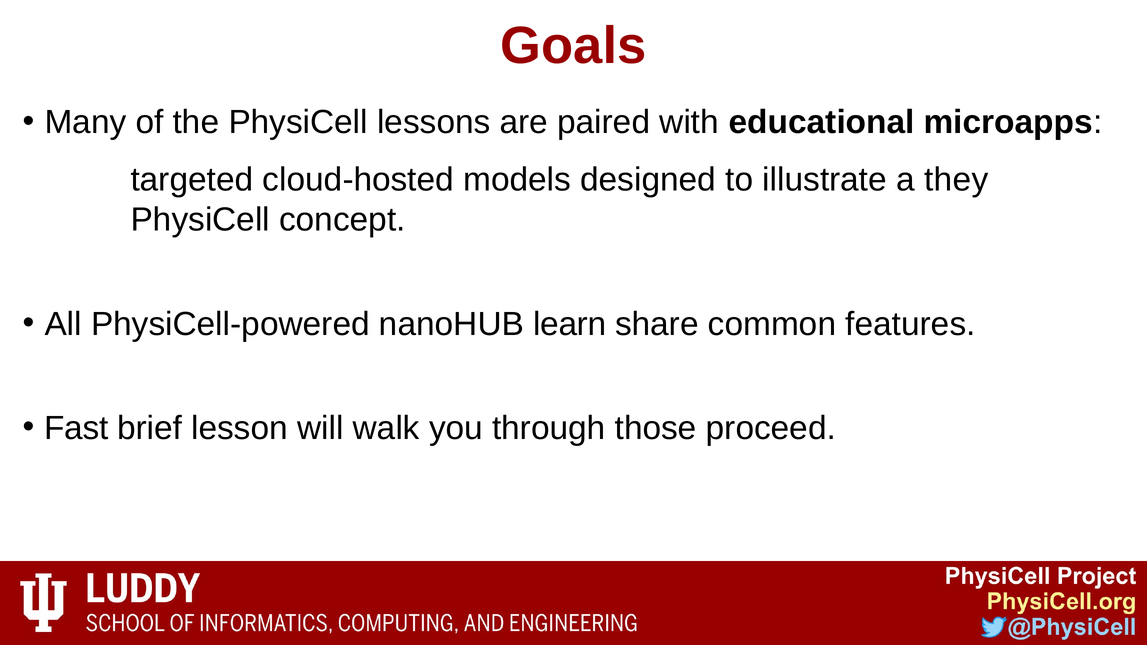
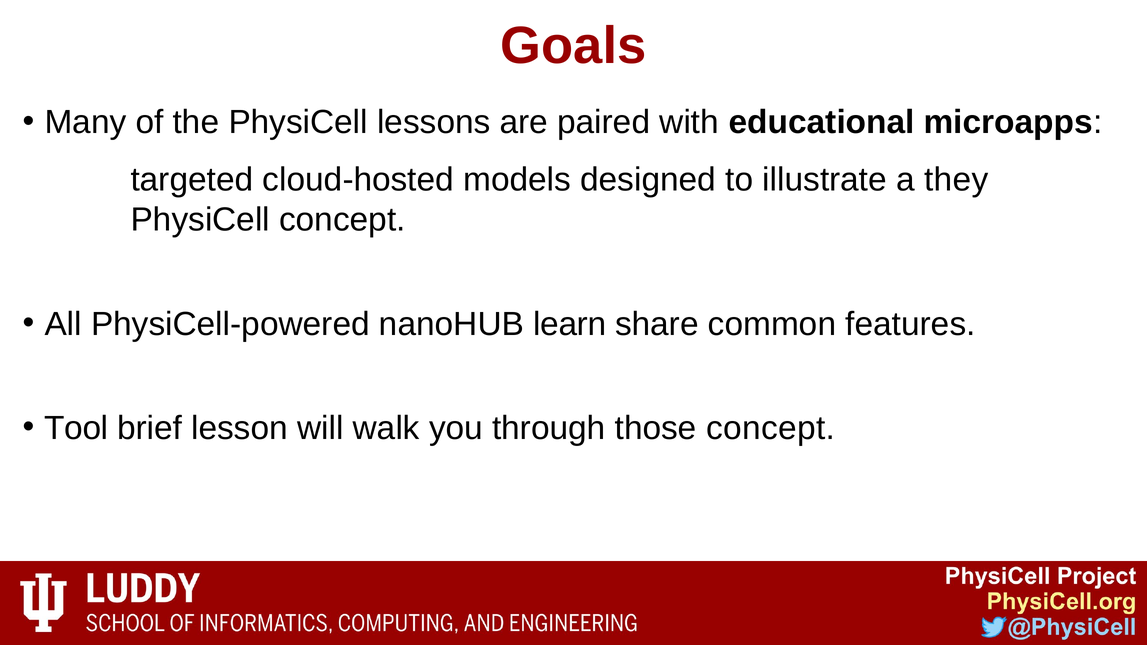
Fast: Fast -> Tool
those proceed: proceed -> concept
